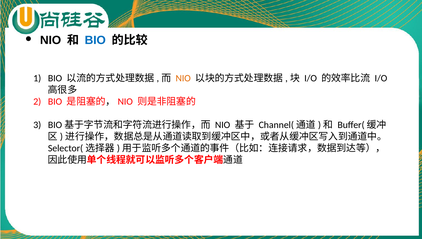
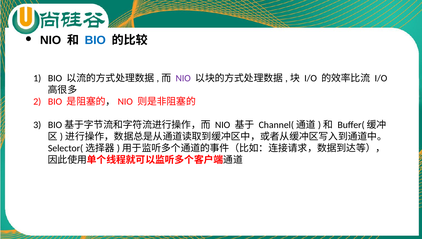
NIO at (183, 78) colour: orange -> purple
